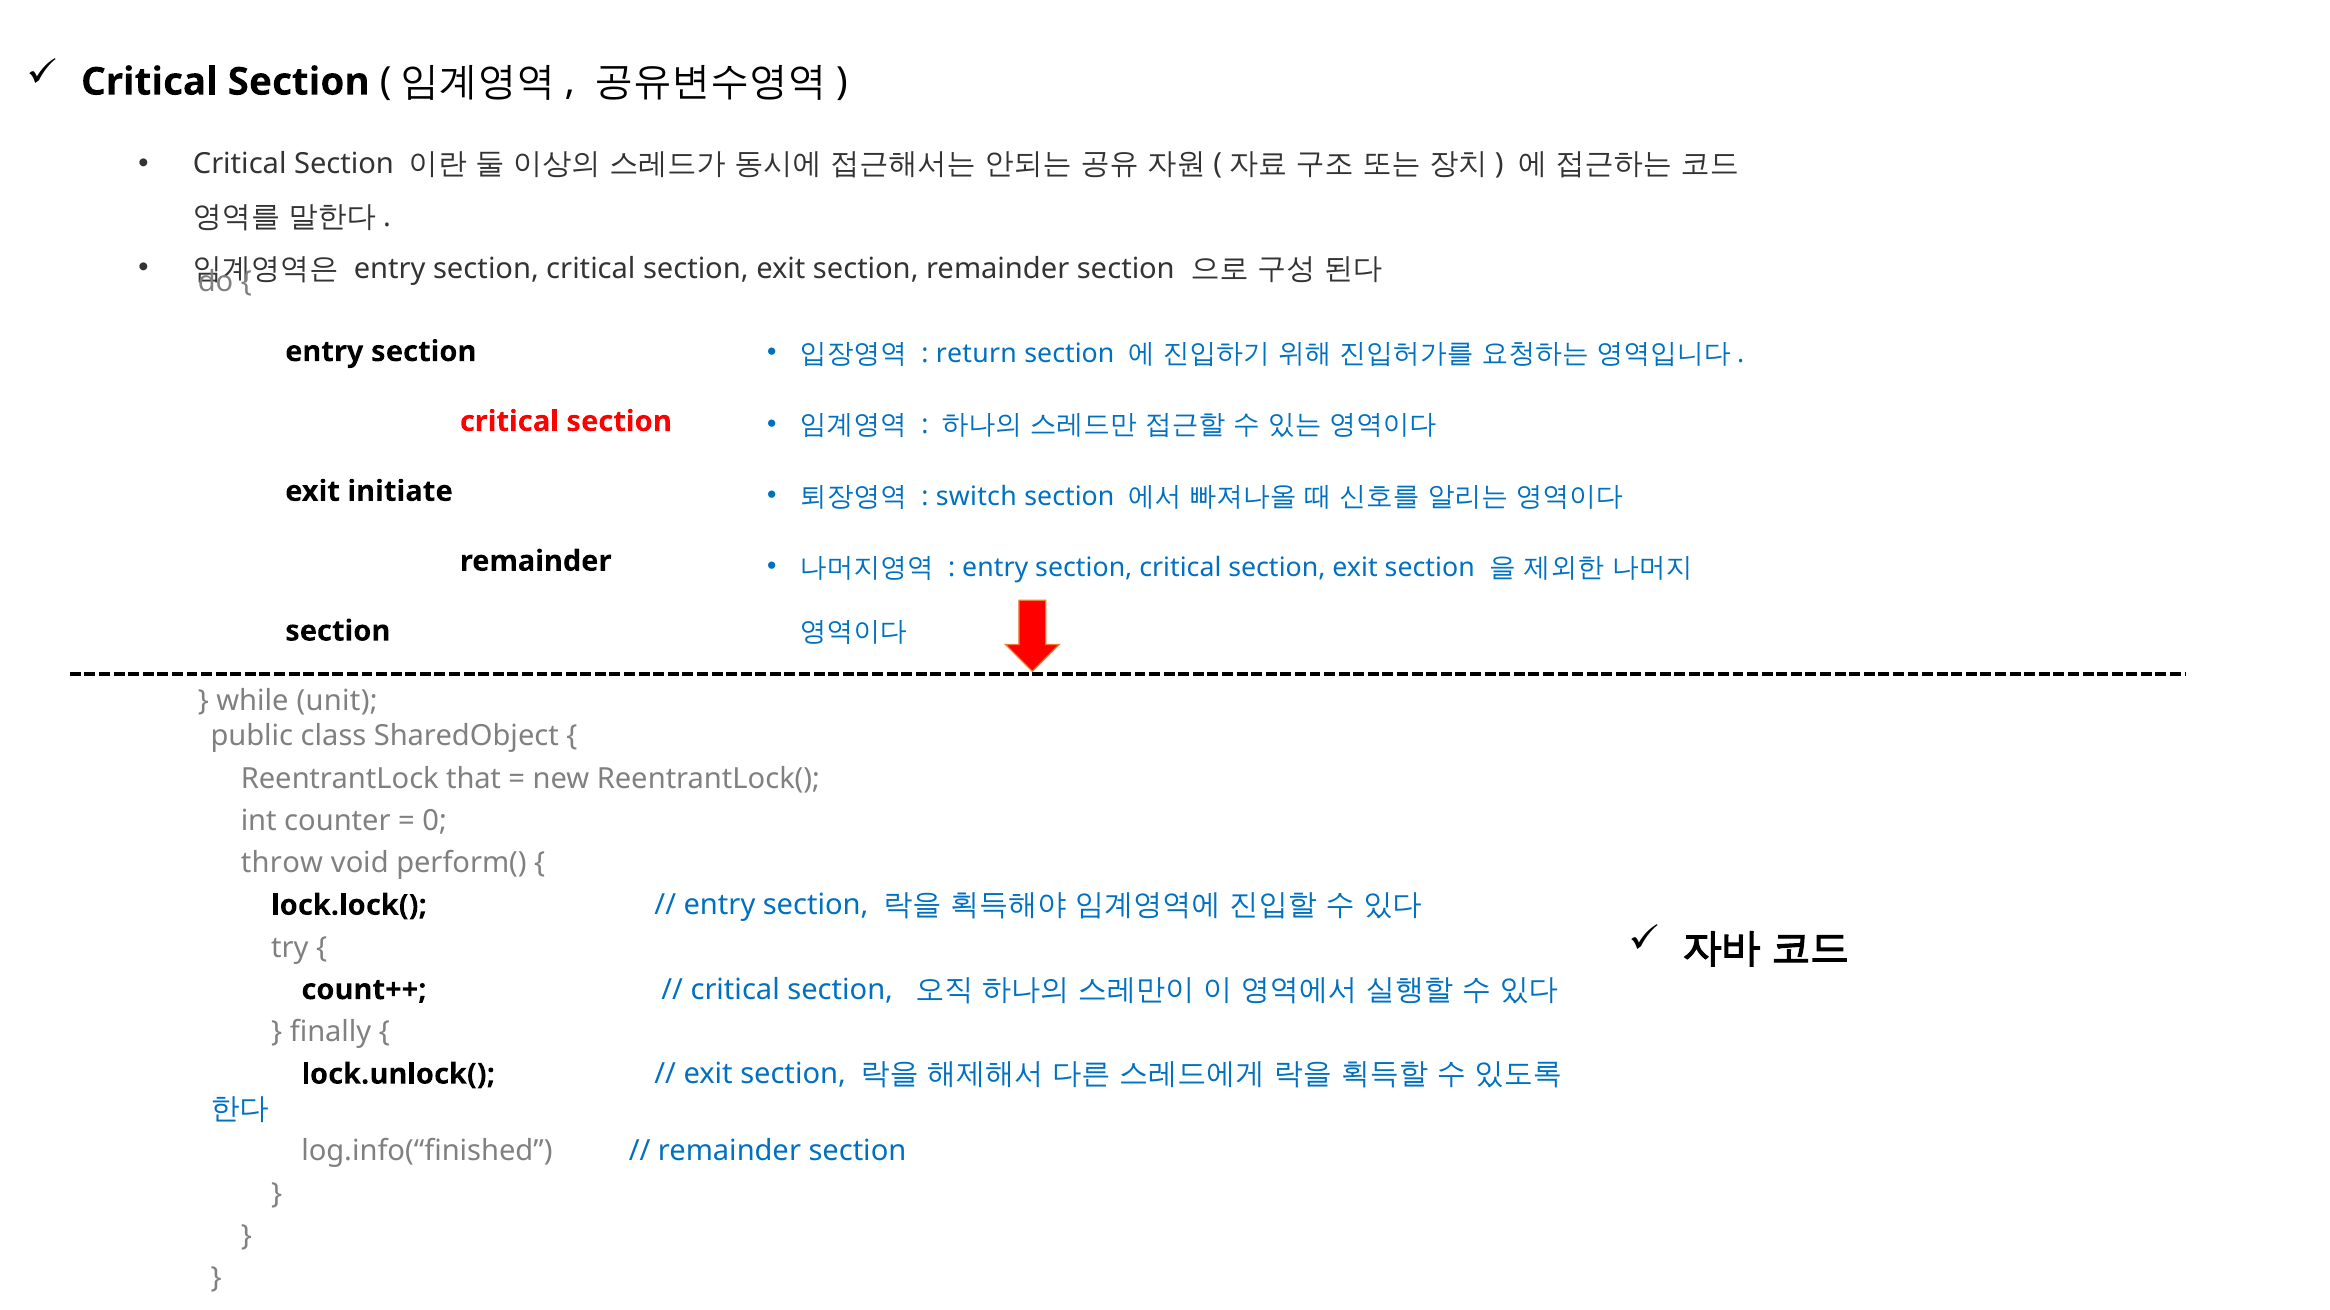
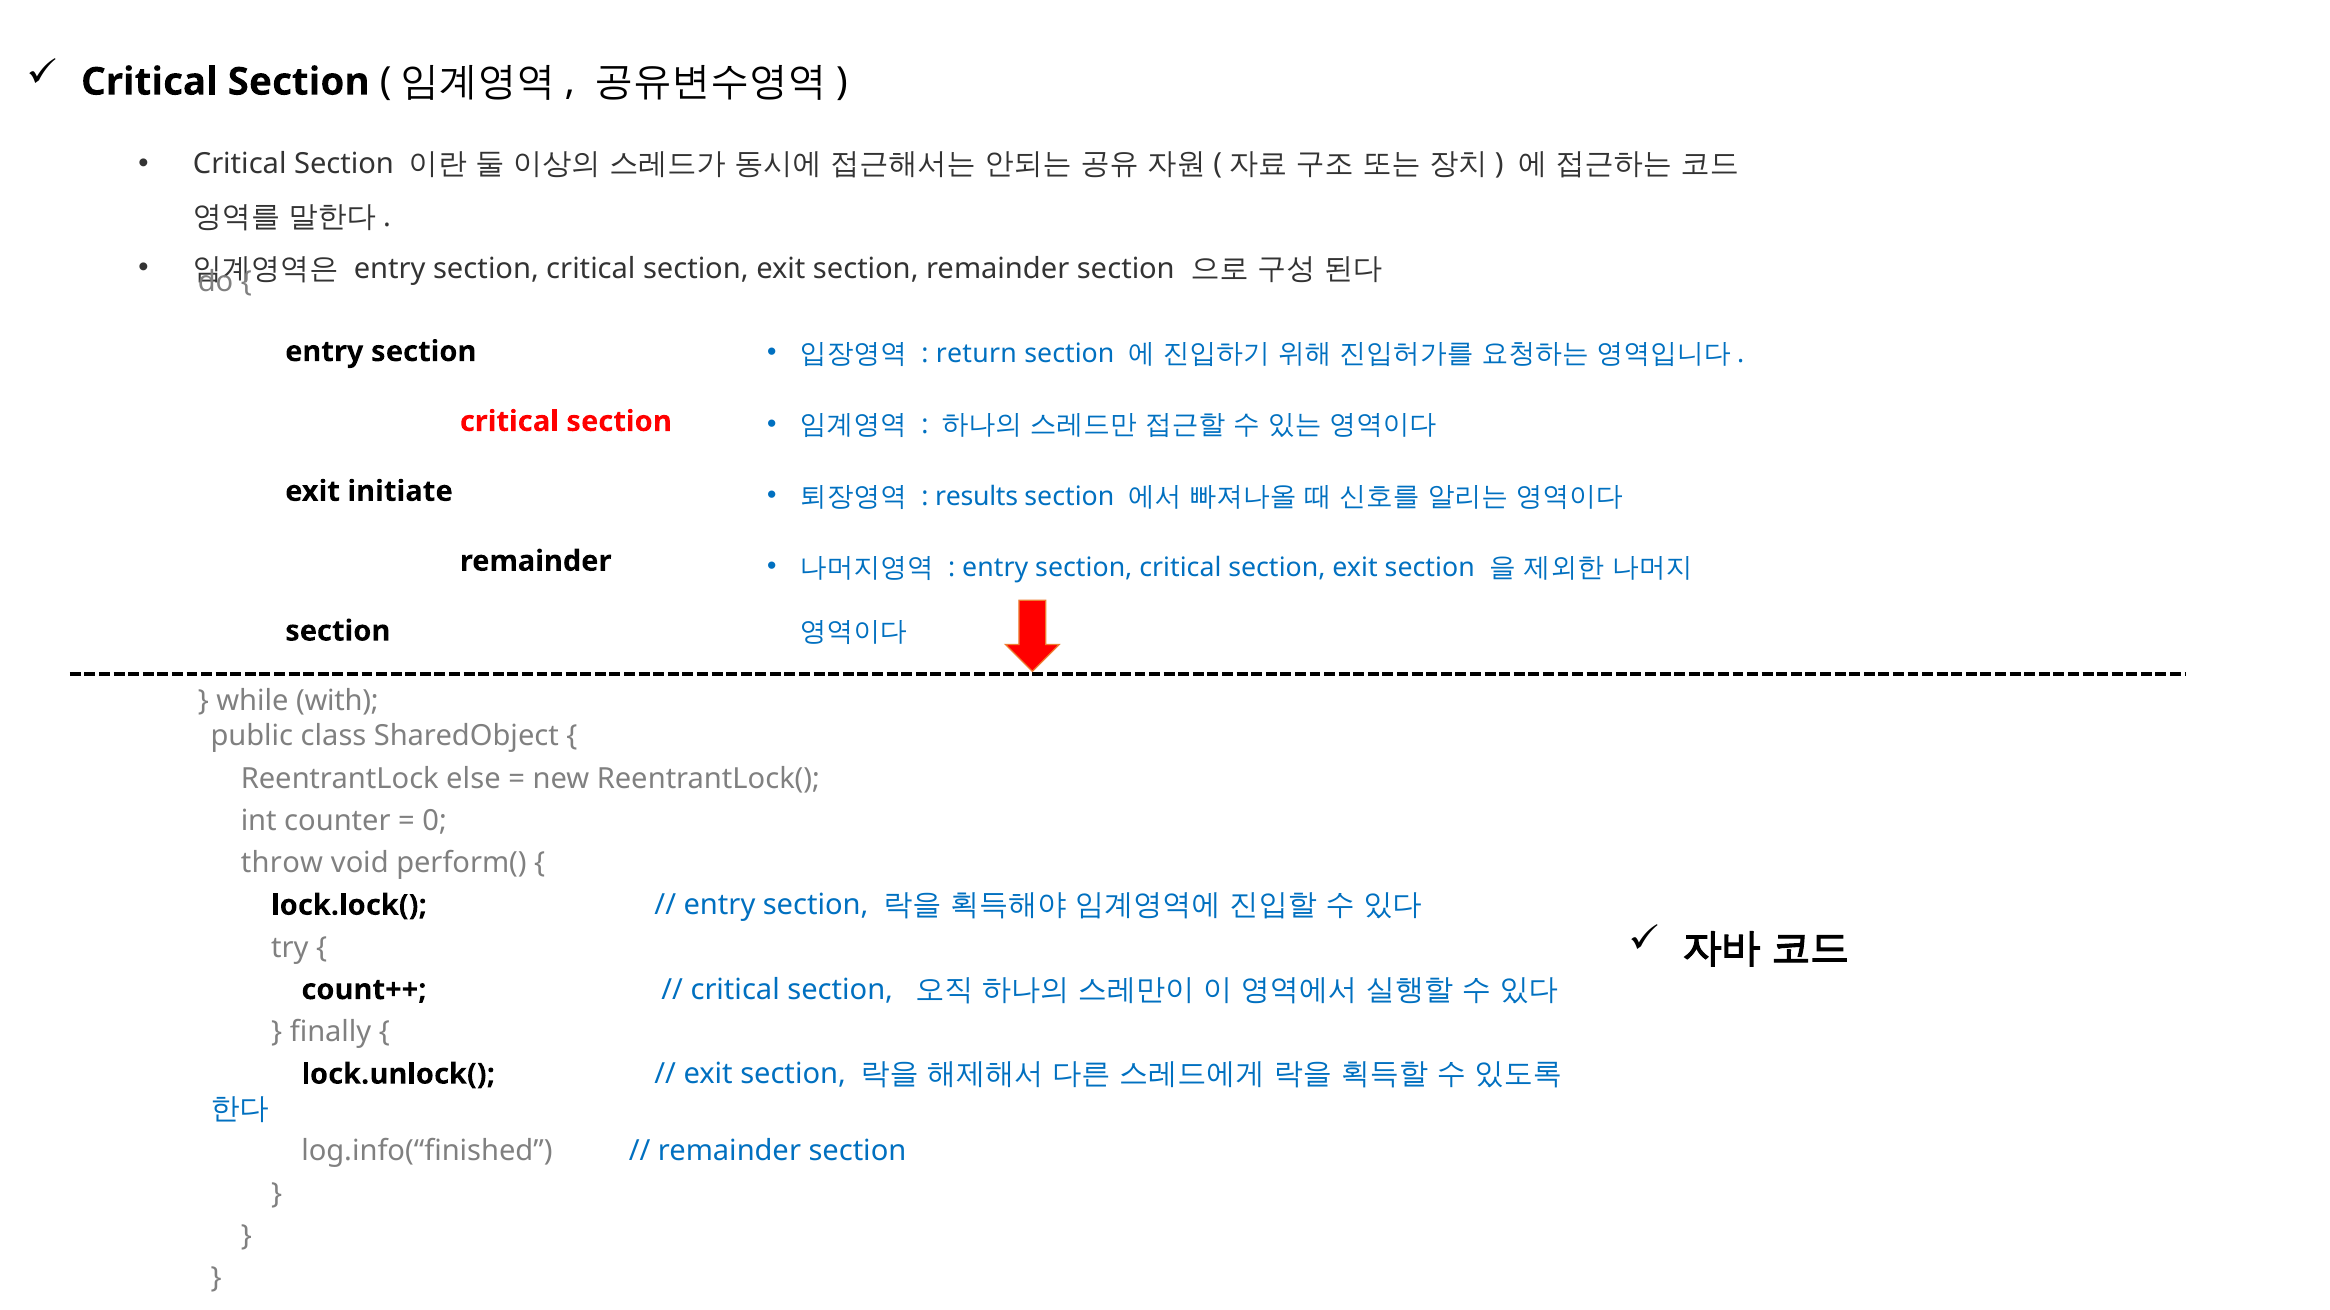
switch: switch -> results
unit: unit -> with
that: that -> else
